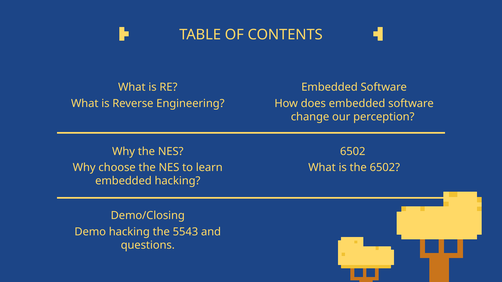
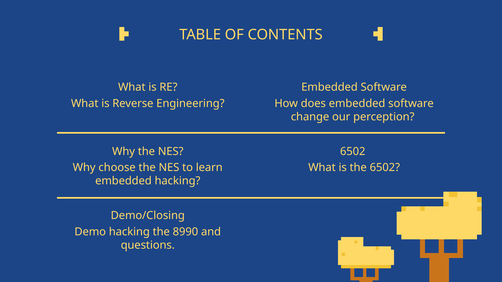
5543: 5543 -> 8990
